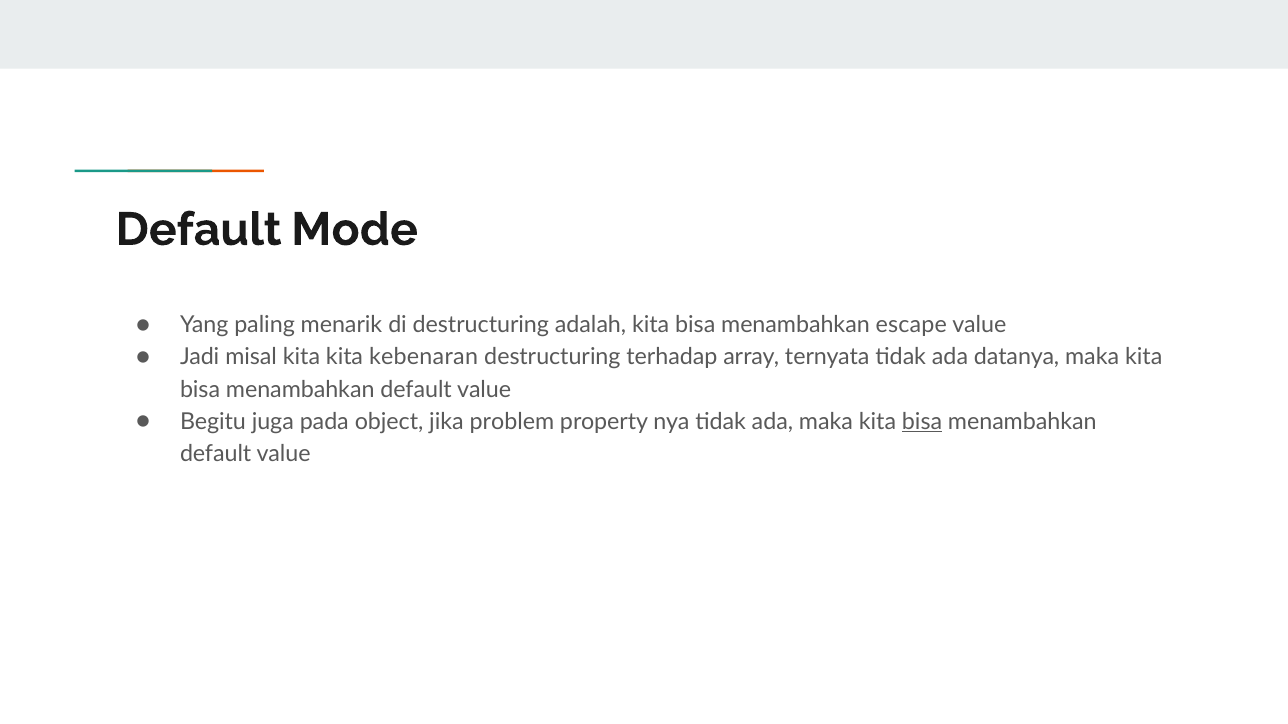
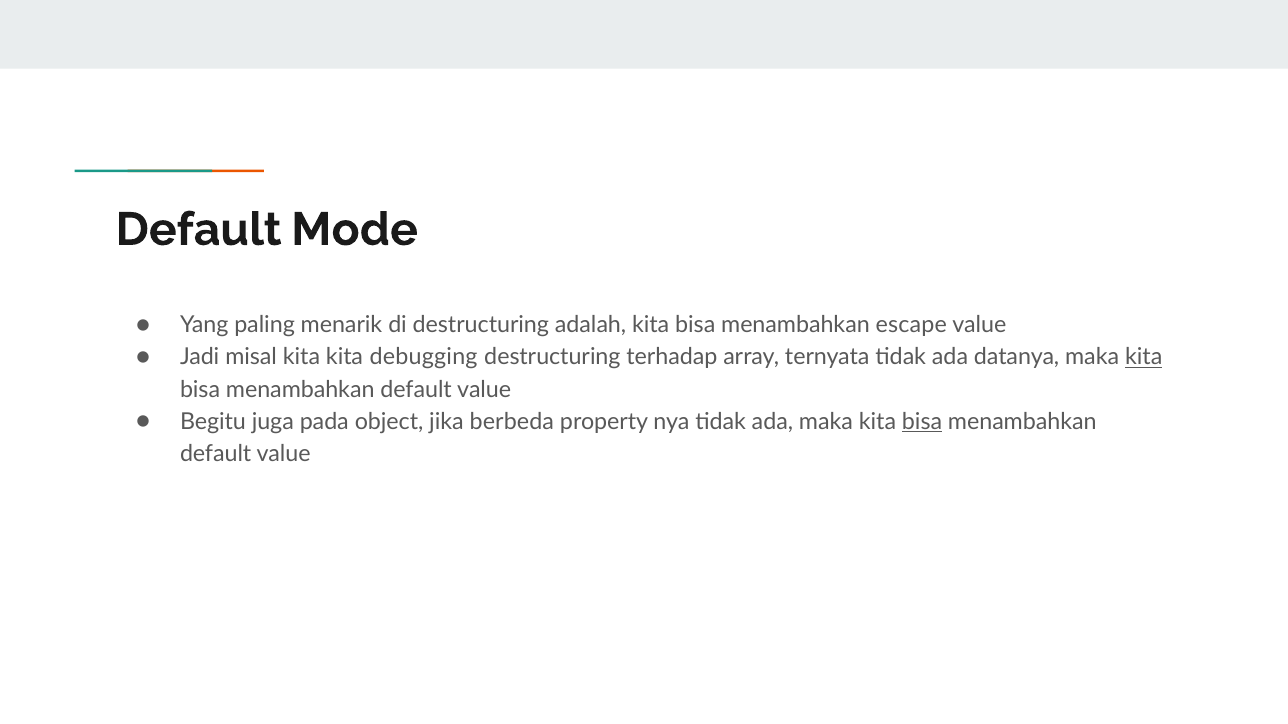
kebenaran: kebenaran -> debugging
kita at (1144, 358) underline: none -> present
problem: problem -> berbeda
